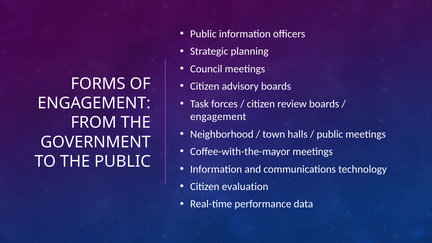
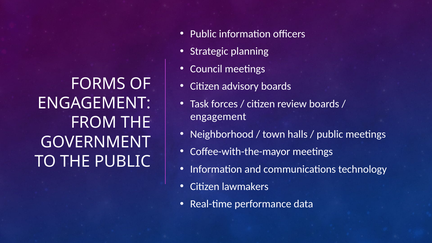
evaluation: evaluation -> lawmakers
